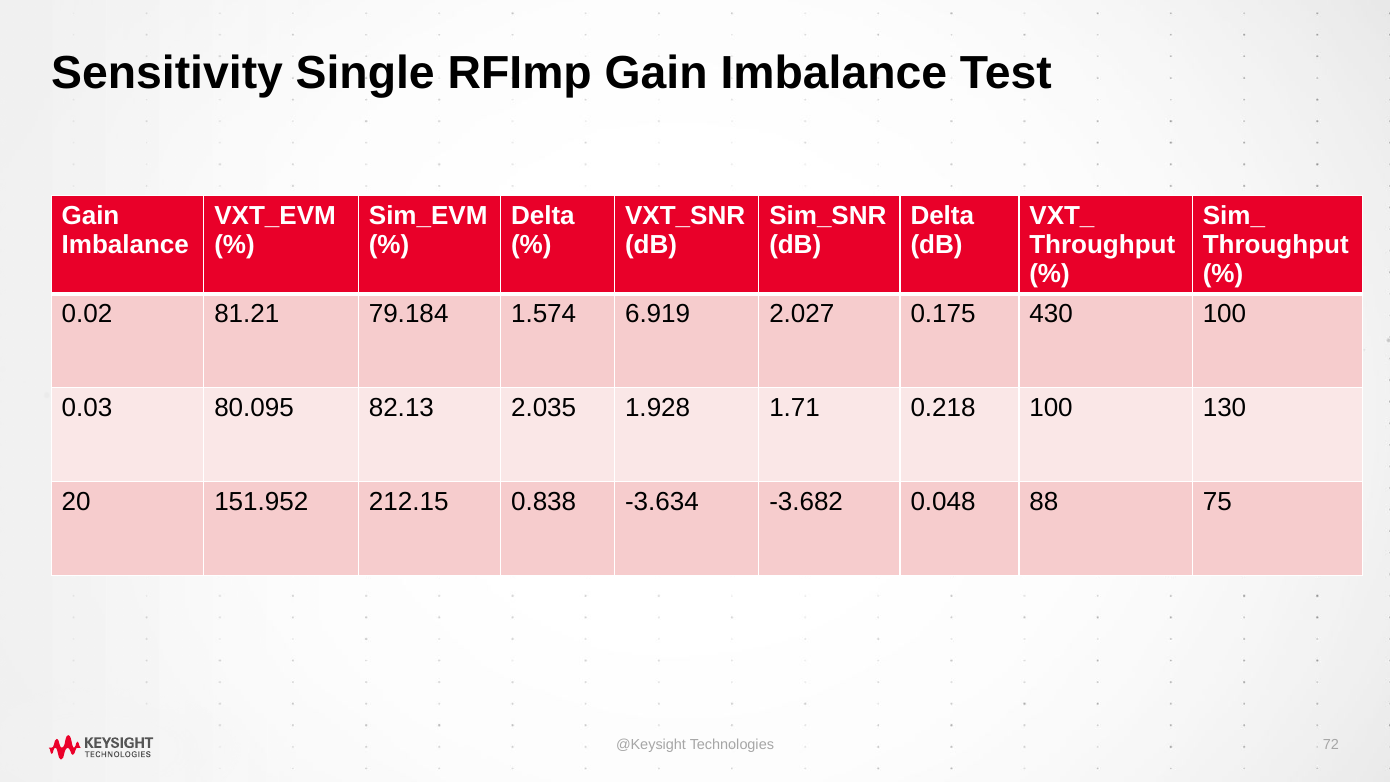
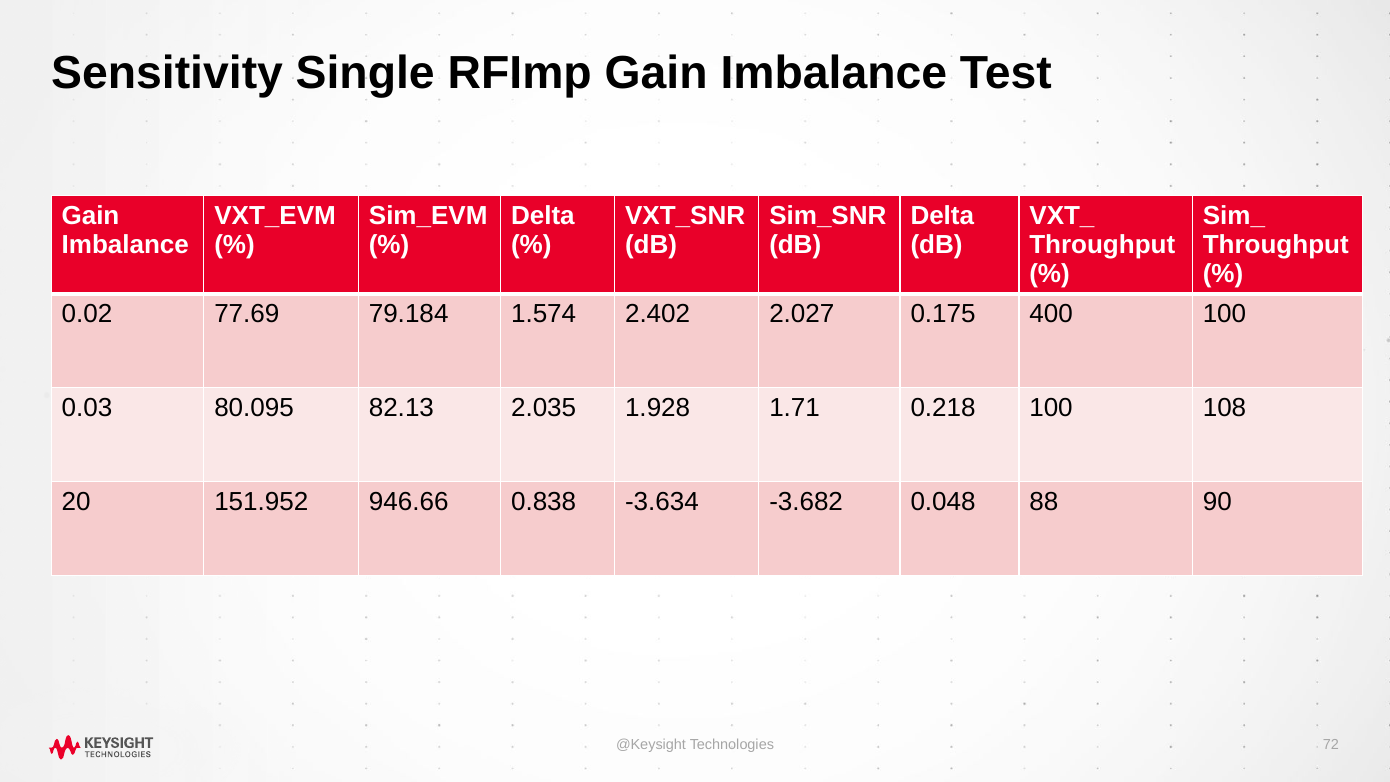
81.21: 81.21 -> 77.69
6.919: 6.919 -> 2.402
430: 430 -> 400
130: 130 -> 108
212.15: 212.15 -> 946.66
75: 75 -> 90
